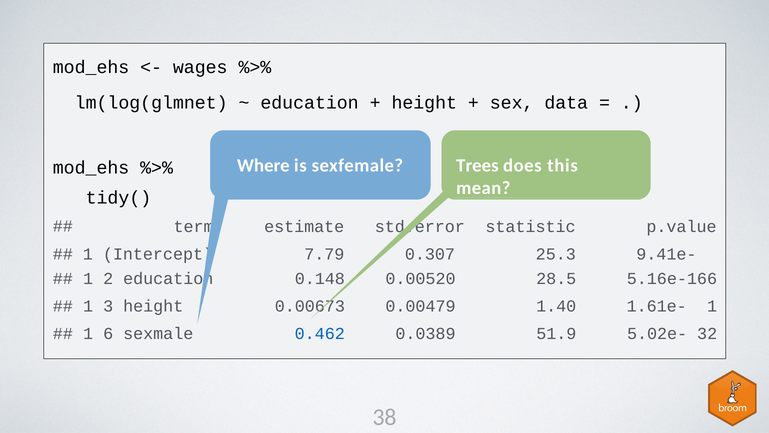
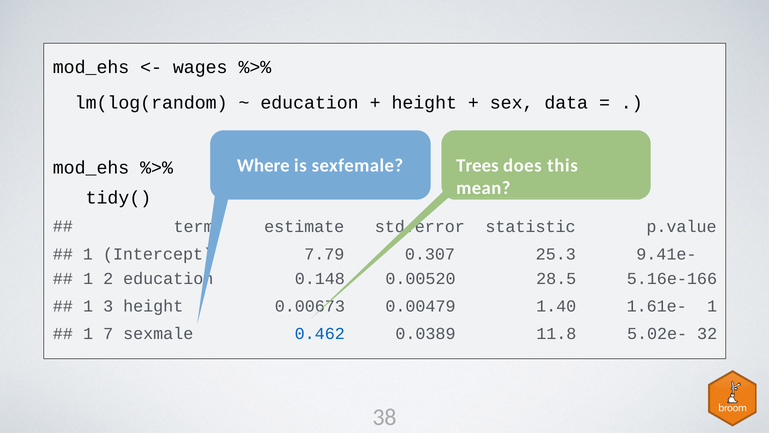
lm(log(glmnet: lm(log(glmnet -> lm(log(random
6: 6 -> 7
51.9: 51.9 -> 11.8
